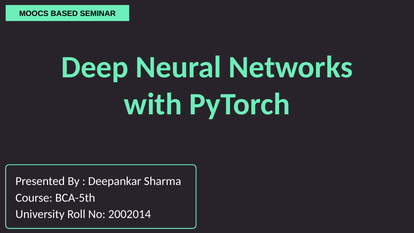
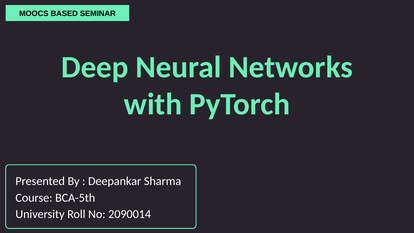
2002014: 2002014 -> 2090014
